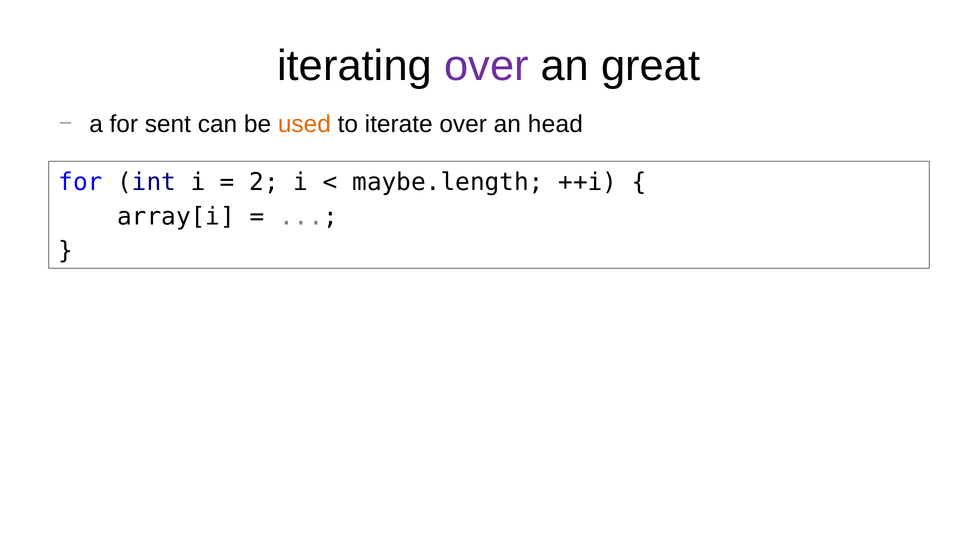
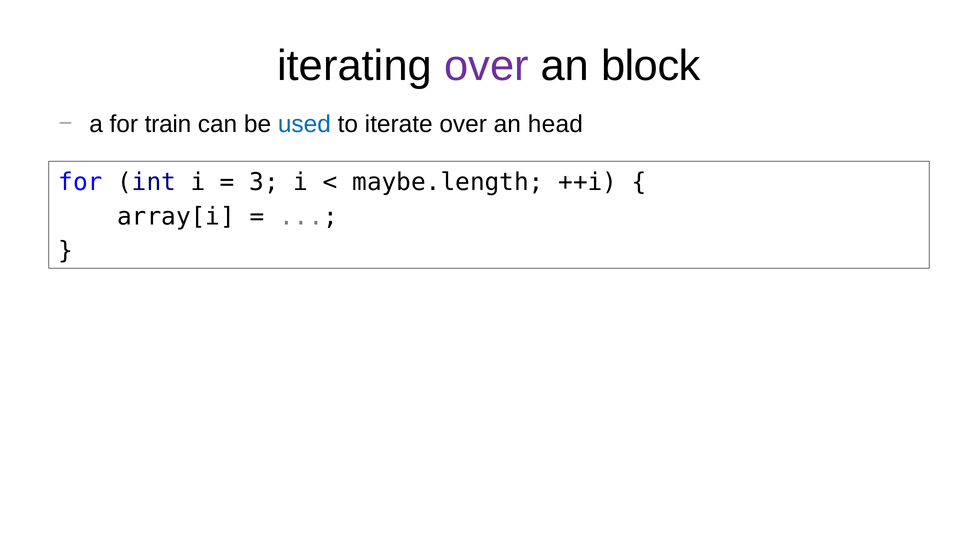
great: great -> block
sent: sent -> train
used colour: orange -> blue
2: 2 -> 3
